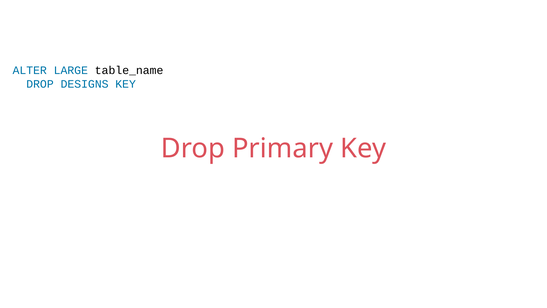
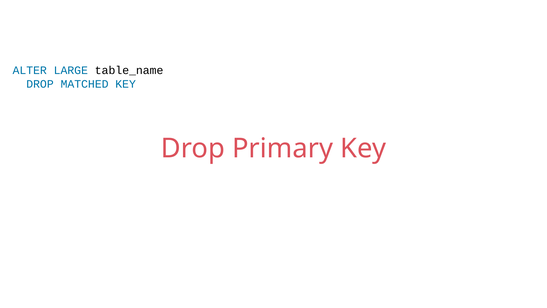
DESIGNS: DESIGNS -> MATCHED
